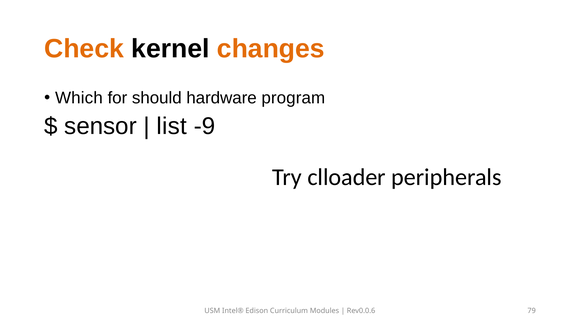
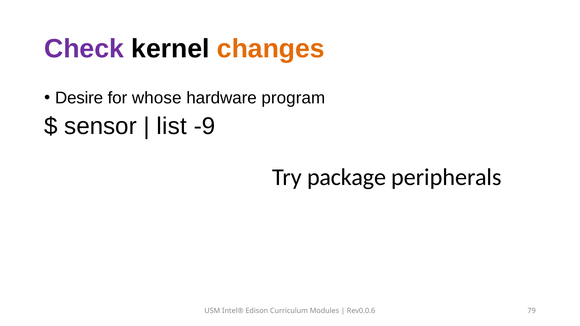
Check colour: orange -> purple
Which: Which -> Desire
should: should -> whose
clloader: clloader -> package
